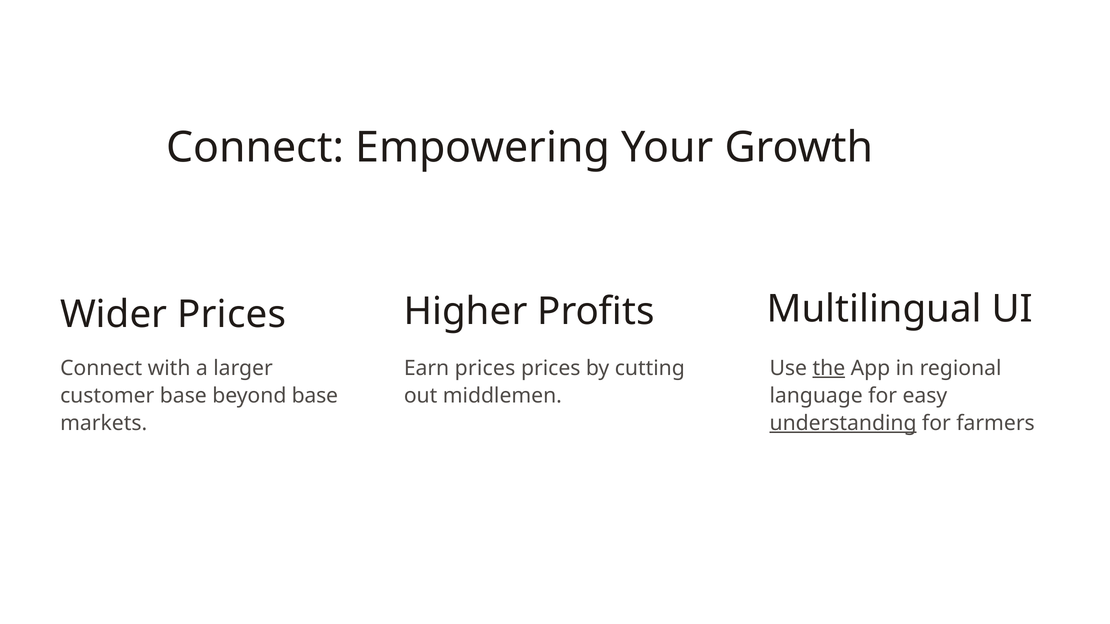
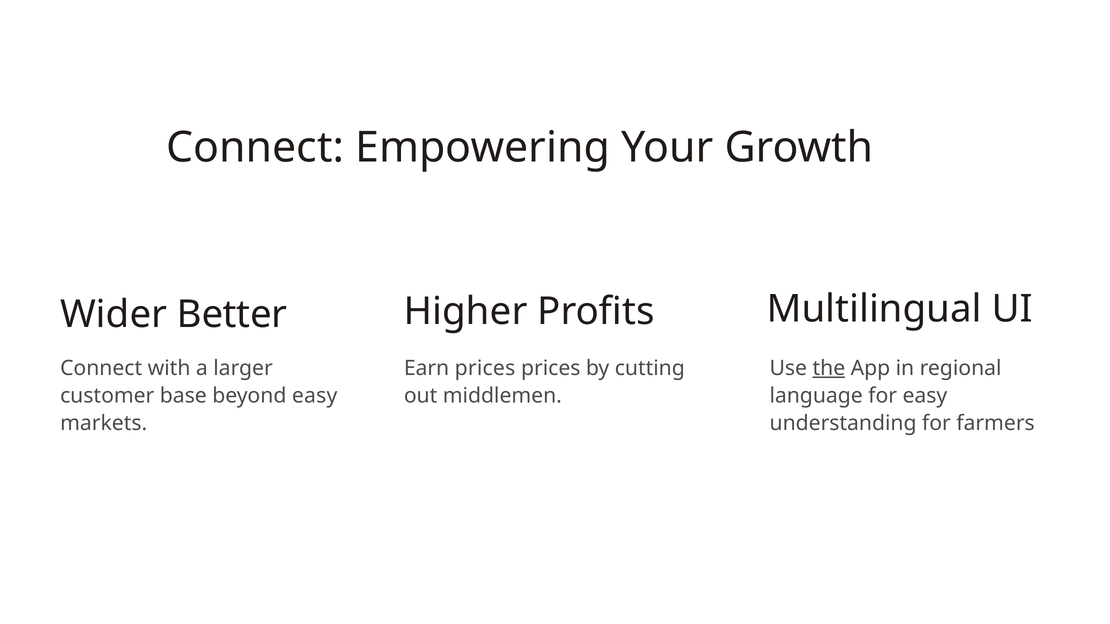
Wider Prices: Prices -> Better
beyond base: base -> easy
understanding underline: present -> none
